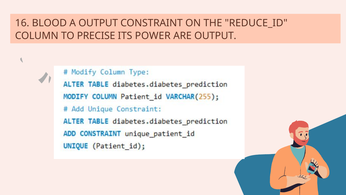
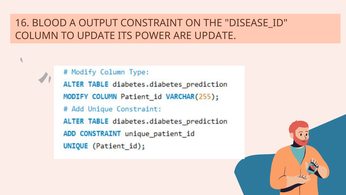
REDUCE_ID: REDUCE_ID -> DISEASE_ID
TO PRECISE: PRECISE -> UPDATE
ARE OUTPUT: OUTPUT -> UPDATE
